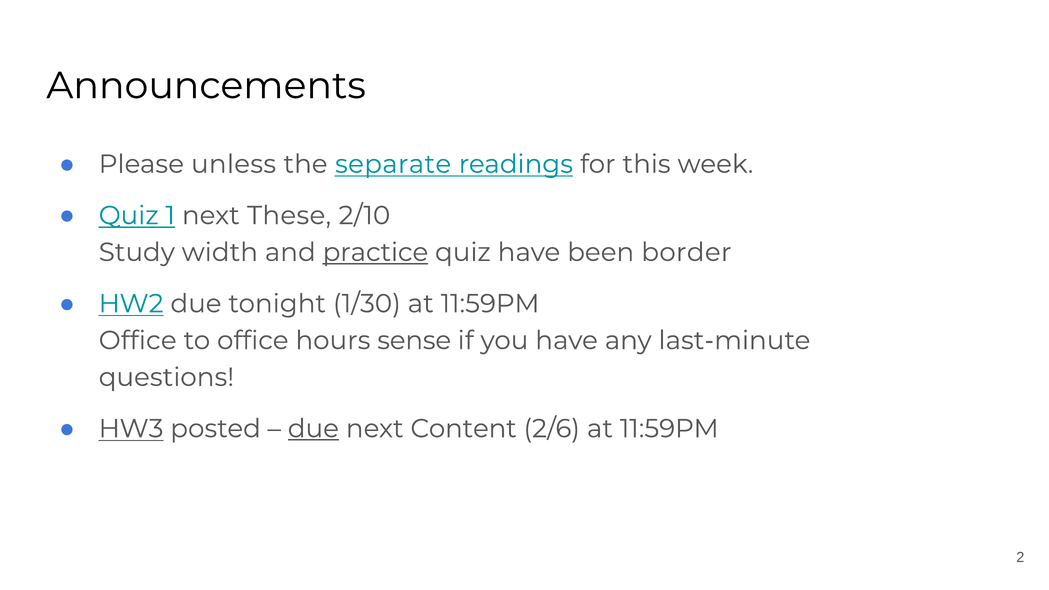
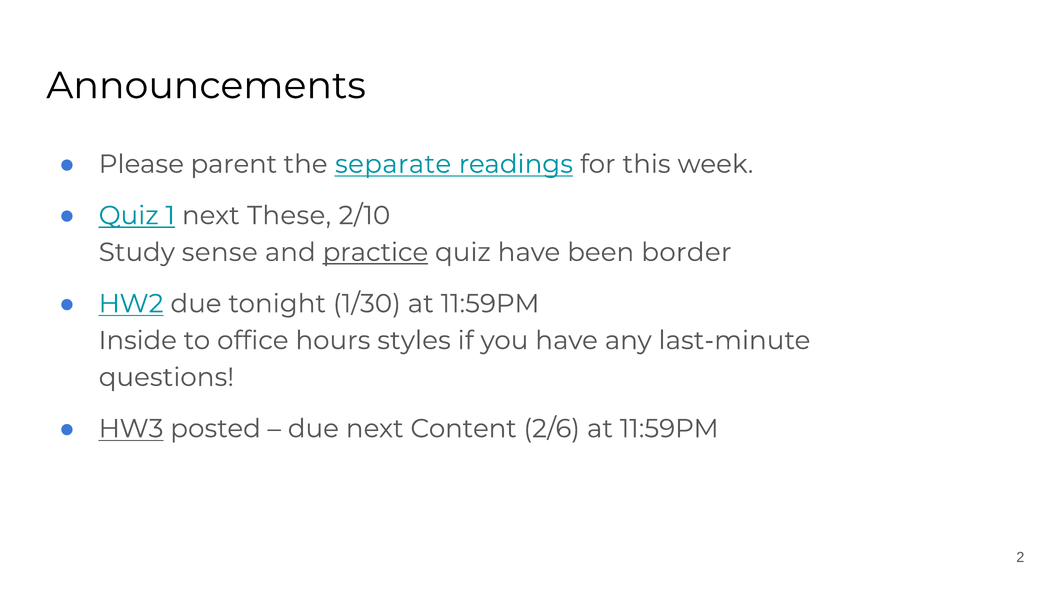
unless: unless -> parent
width: width -> sense
Office at (138, 341): Office -> Inside
sense: sense -> styles
due at (313, 429) underline: present -> none
